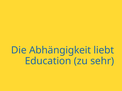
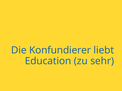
Abhängigkeit: Abhängigkeit -> Konfundierer
